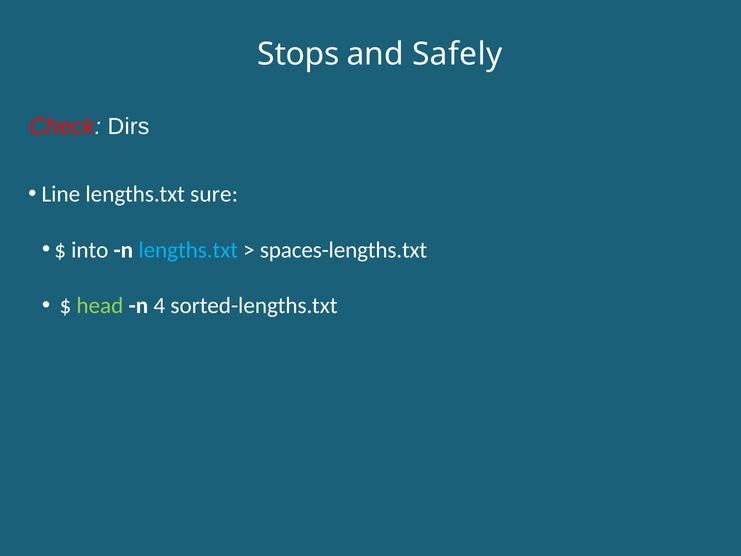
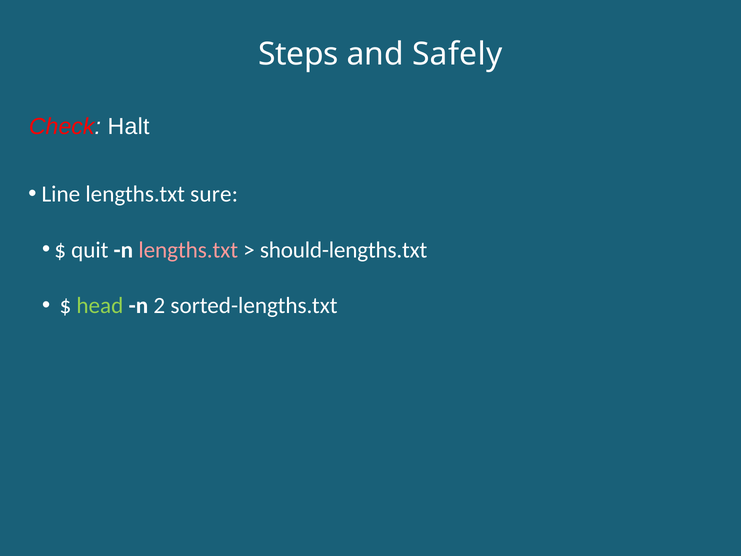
Stops: Stops -> Steps
Dirs: Dirs -> Halt
into: into -> quit
lengths.txt at (188, 250) colour: light blue -> pink
spaces-lengths.txt: spaces-lengths.txt -> should-lengths.txt
4: 4 -> 2
